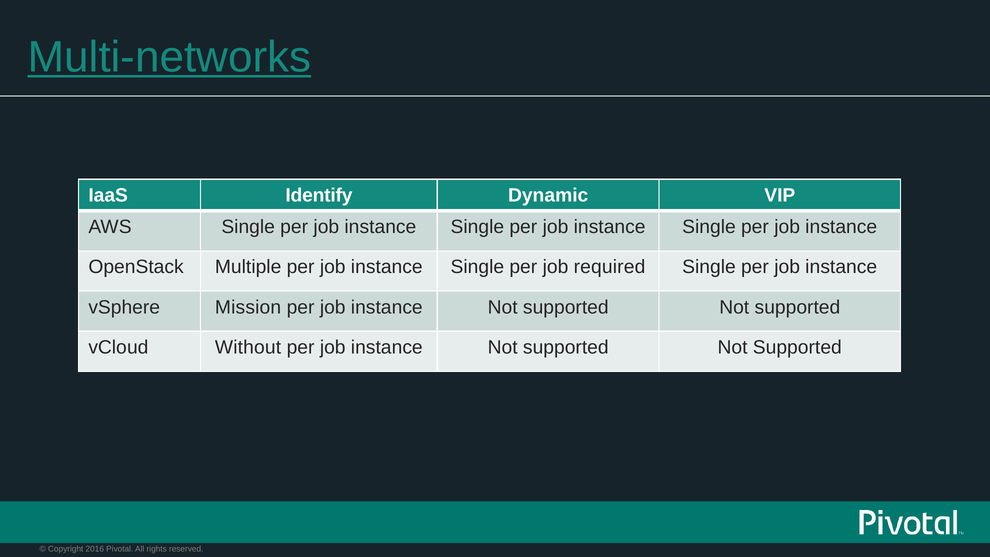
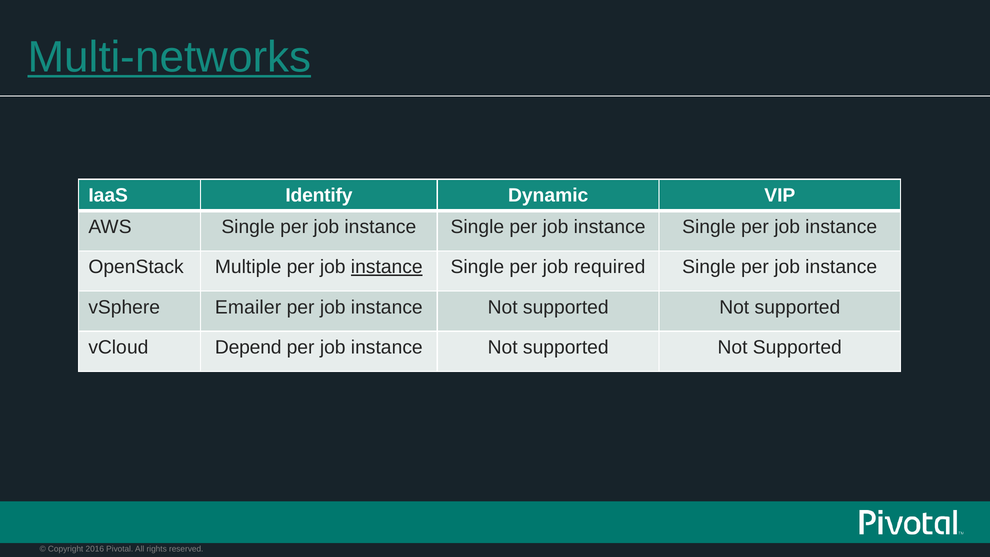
instance at (387, 267) underline: none -> present
Mission: Mission -> Emailer
Without: Without -> Depend
